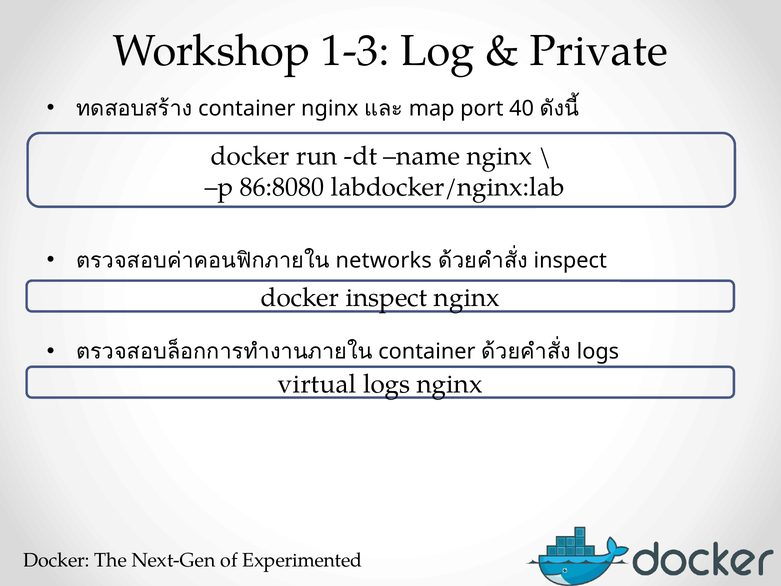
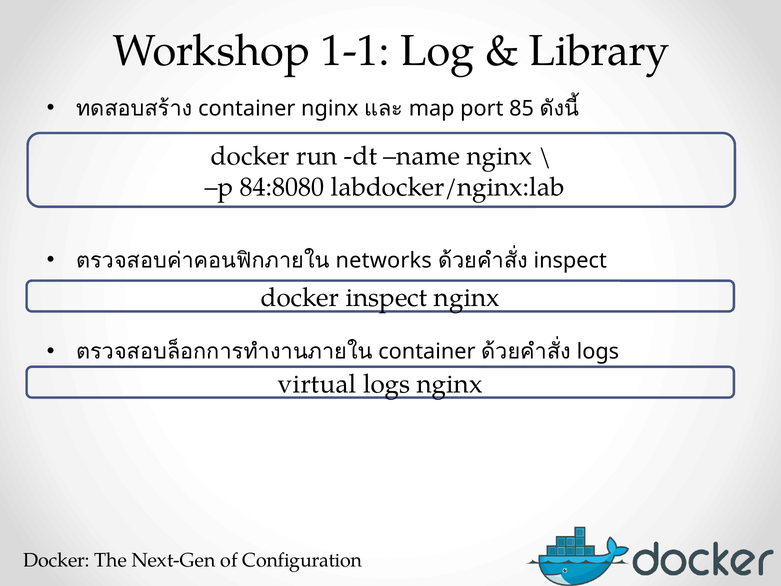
1-3: 1-3 -> 1-1
Private: Private -> Library
40: 40 -> 85
86:8080: 86:8080 -> 84:8080
Experimented: Experimented -> Configuration
